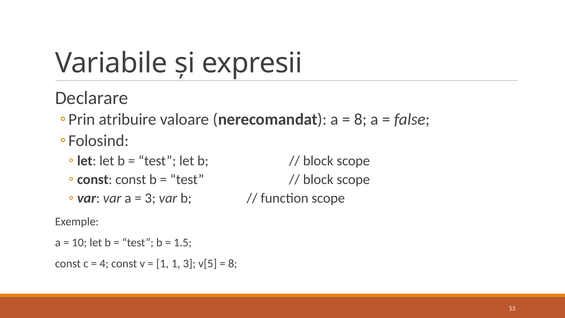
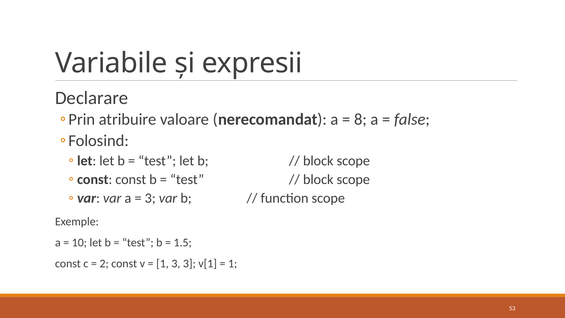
4: 4 -> 2
1 1: 1 -> 3
v[5: v[5 -> v[1
8 at (233, 264): 8 -> 1
